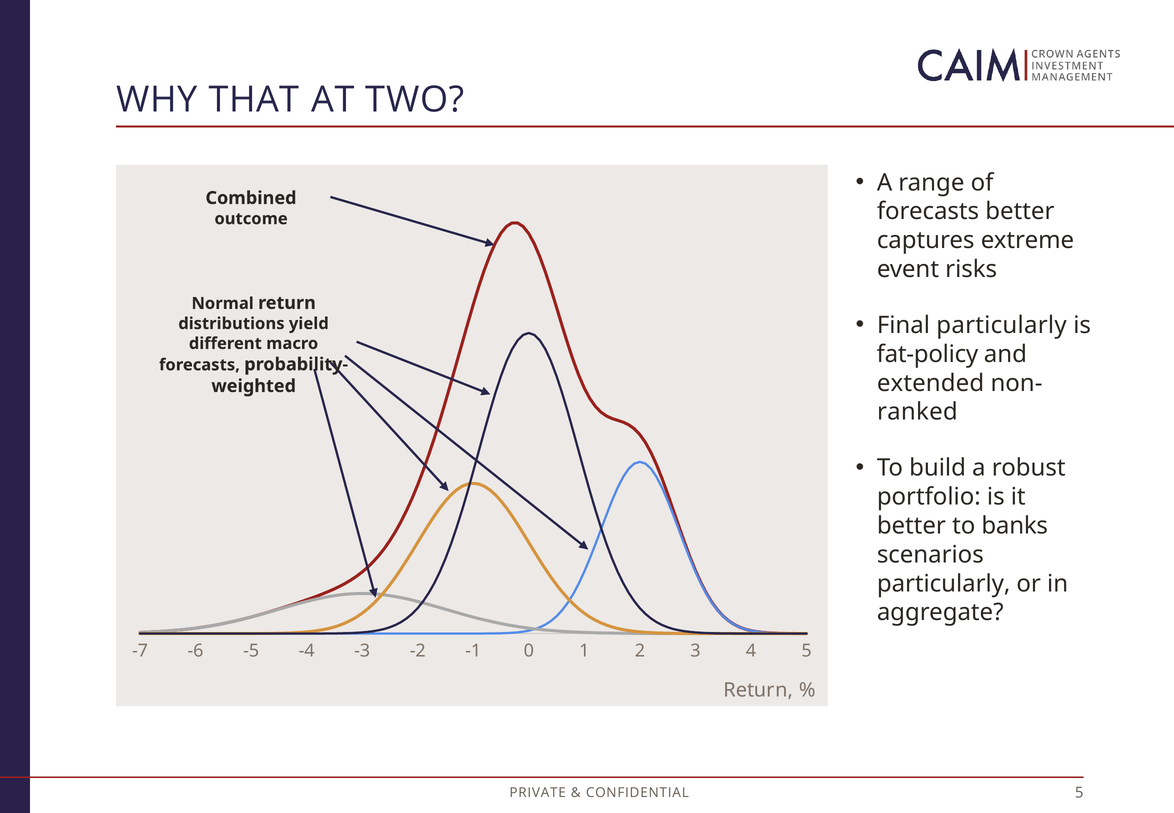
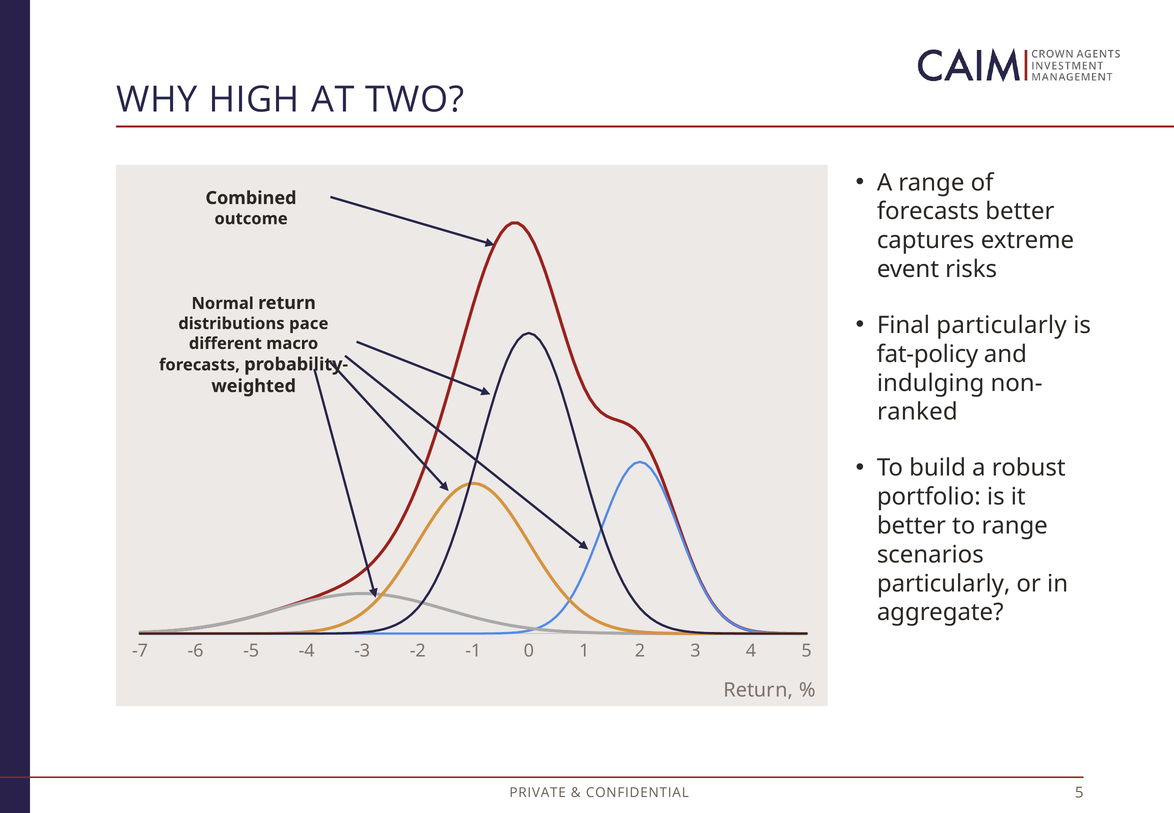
THAT: THAT -> HIGH
yield: yield -> pace
extended: extended -> indulging
to banks: banks -> range
